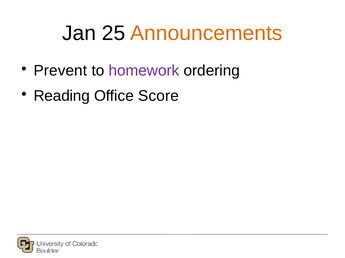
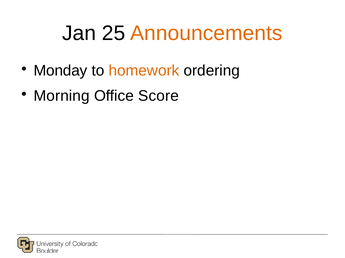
Prevent: Prevent -> Monday
homework colour: purple -> orange
Reading: Reading -> Morning
